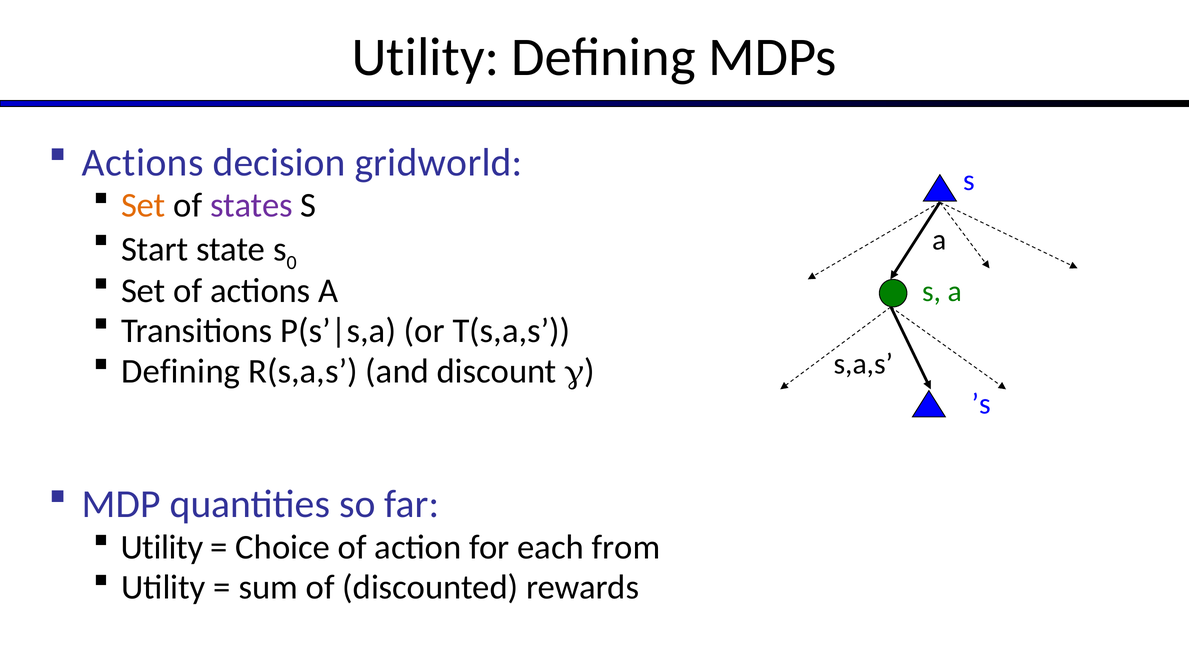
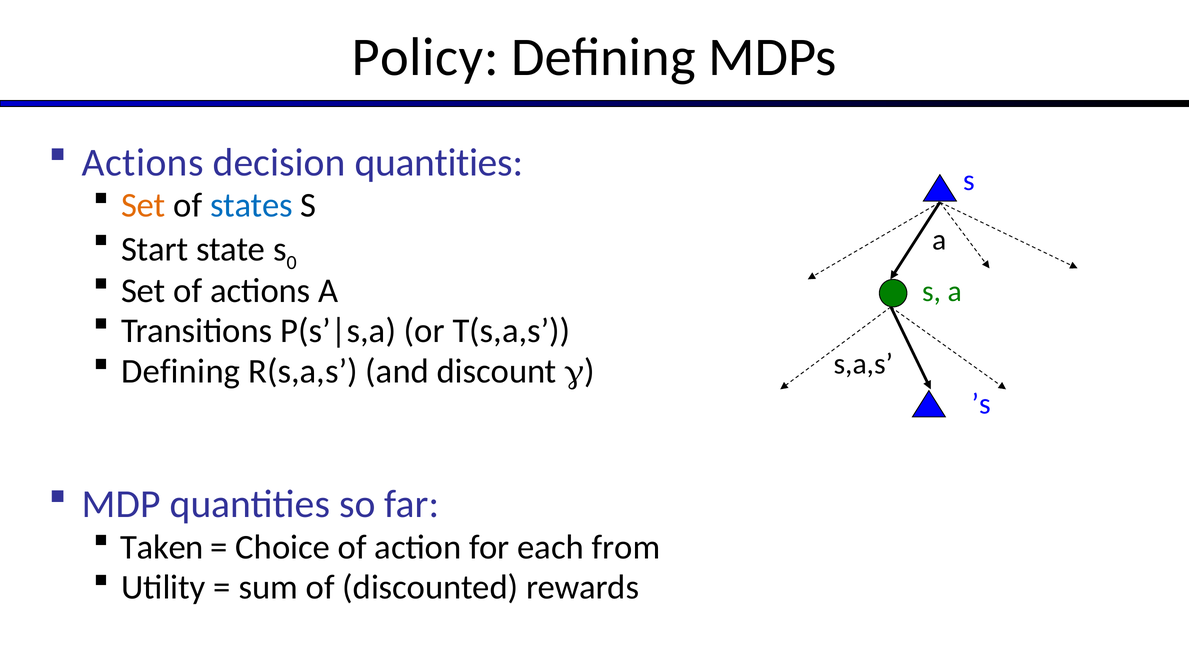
Utility at (425, 57): Utility -> Policy
decision gridworld: gridworld -> quantities
states colour: purple -> blue
Utility at (162, 547): Utility -> Taken
